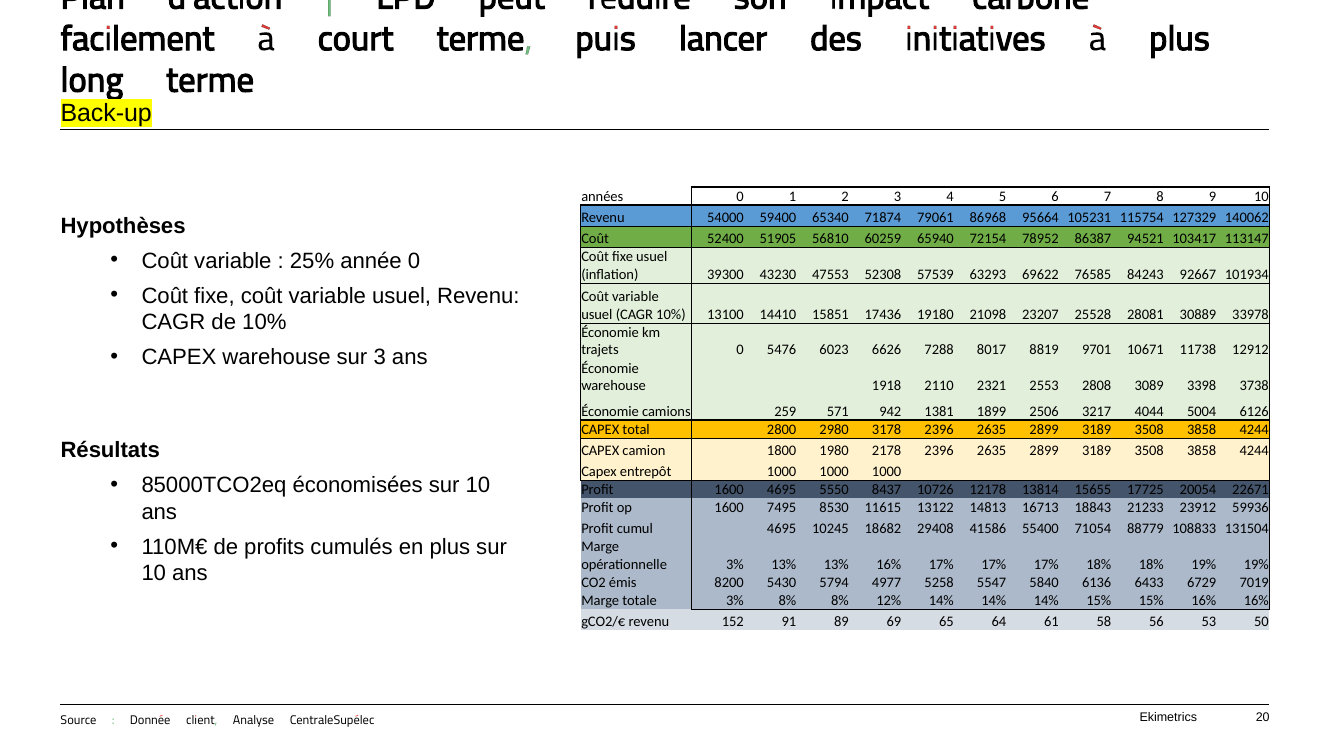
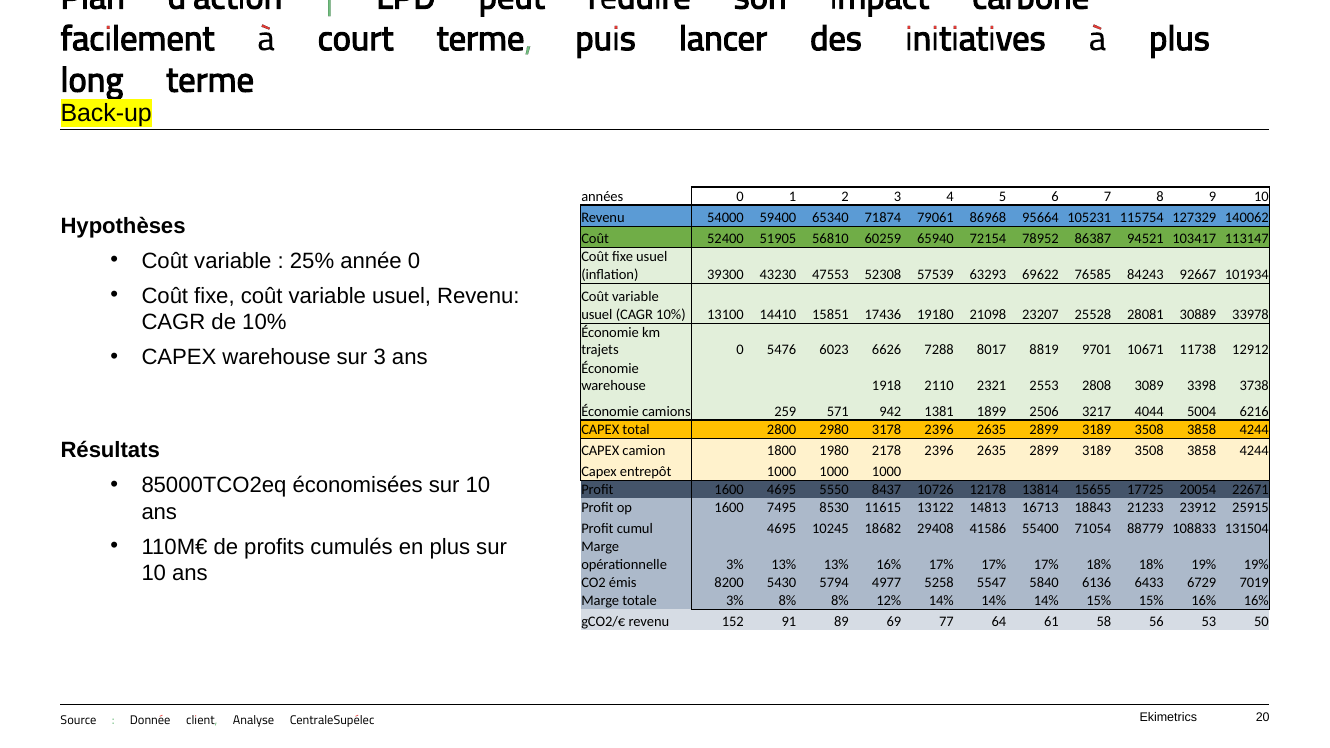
6126: 6126 -> 6216
59936: 59936 -> 25915
65: 65 -> 77
